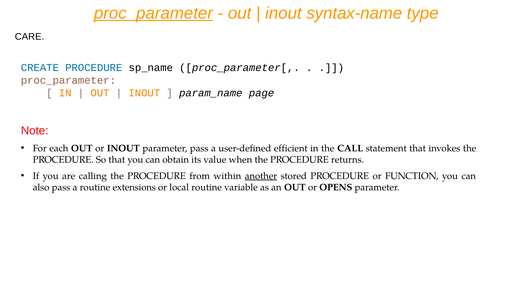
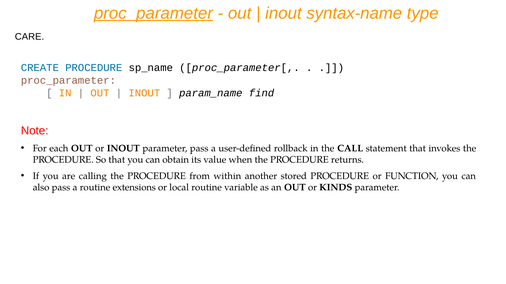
page: page -> find
efficient: efficient -> rollback
another underline: present -> none
OPENS: OPENS -> KINDS
